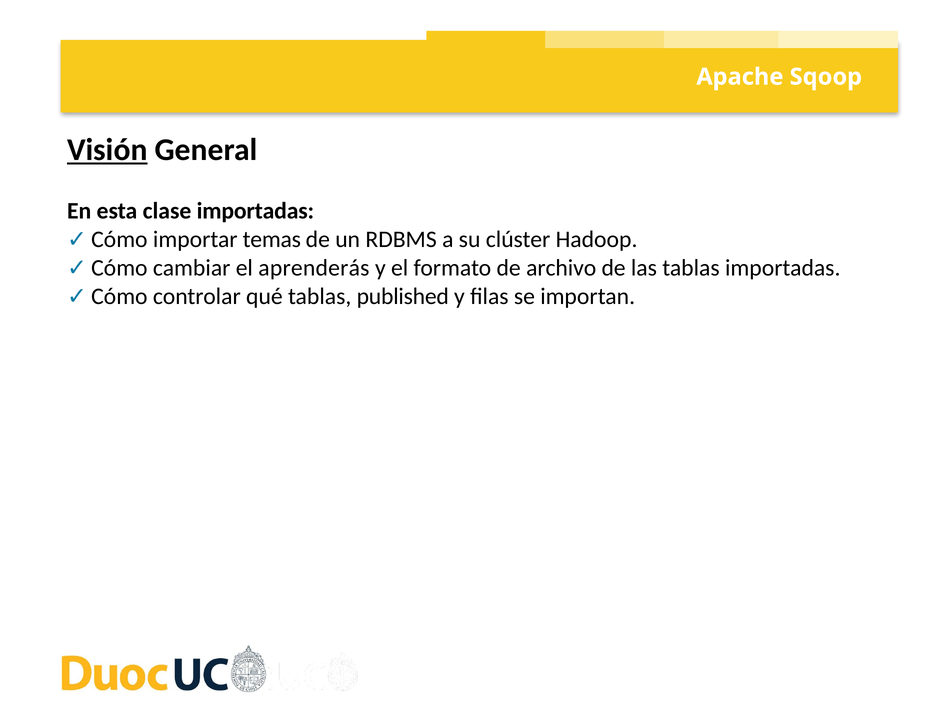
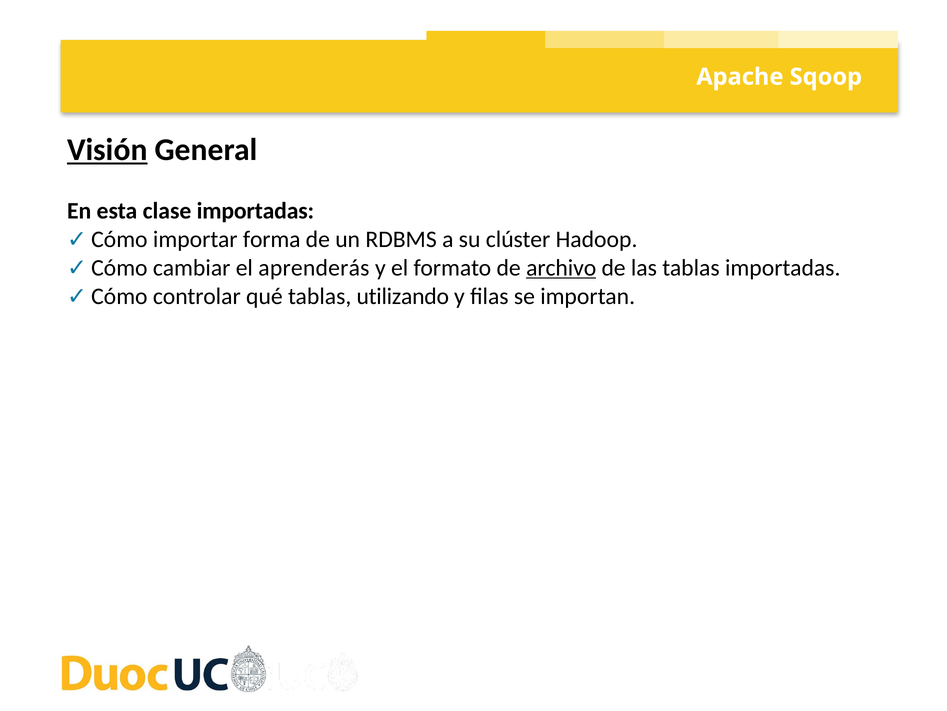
temas: temas -> forma
archivo underline: none -> present
published: published -> utilizando
